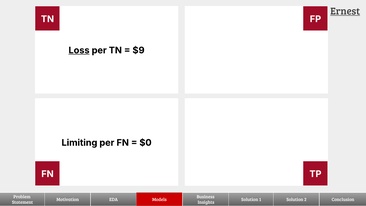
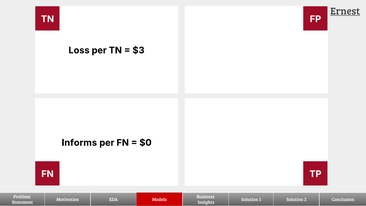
Loss underline: present -> none
$9: $9 -> $3
Limiting: Limiting -> Informs
